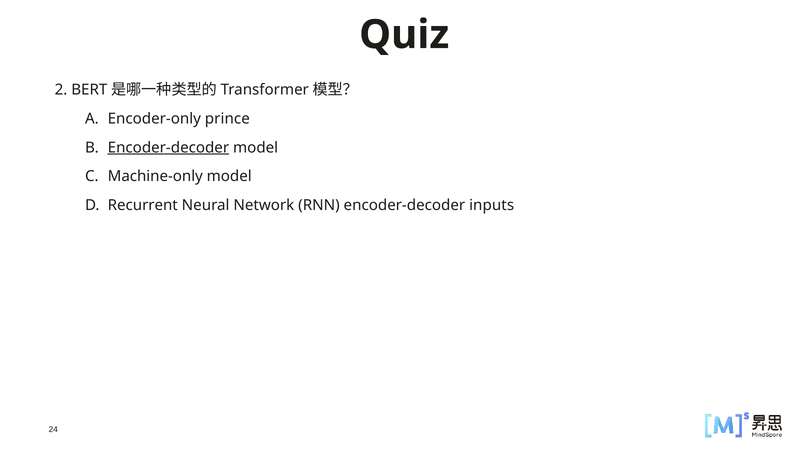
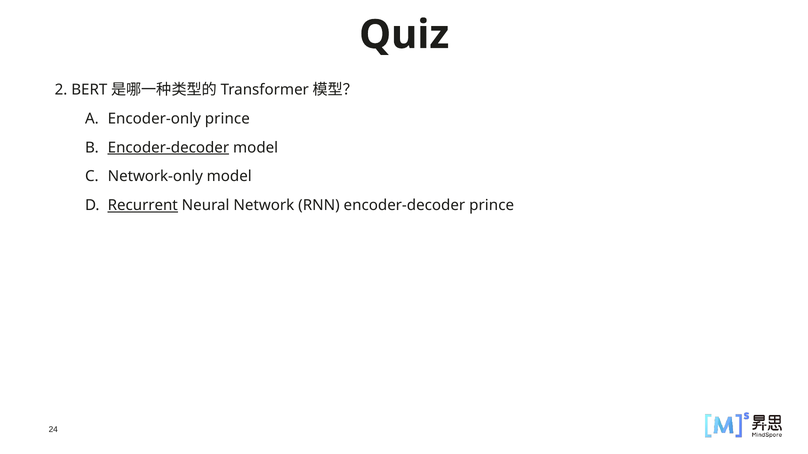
Machine-only: Machine-only -> Network-only
Recurrent underline: none -> present
encoder-decoder inputs: inputs -> prince
